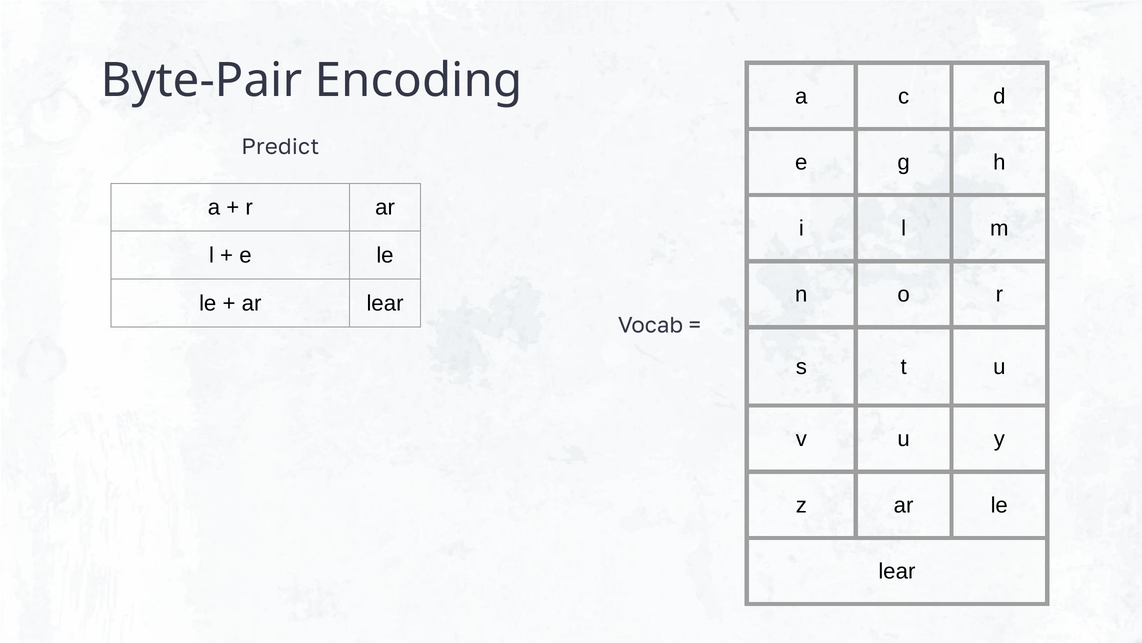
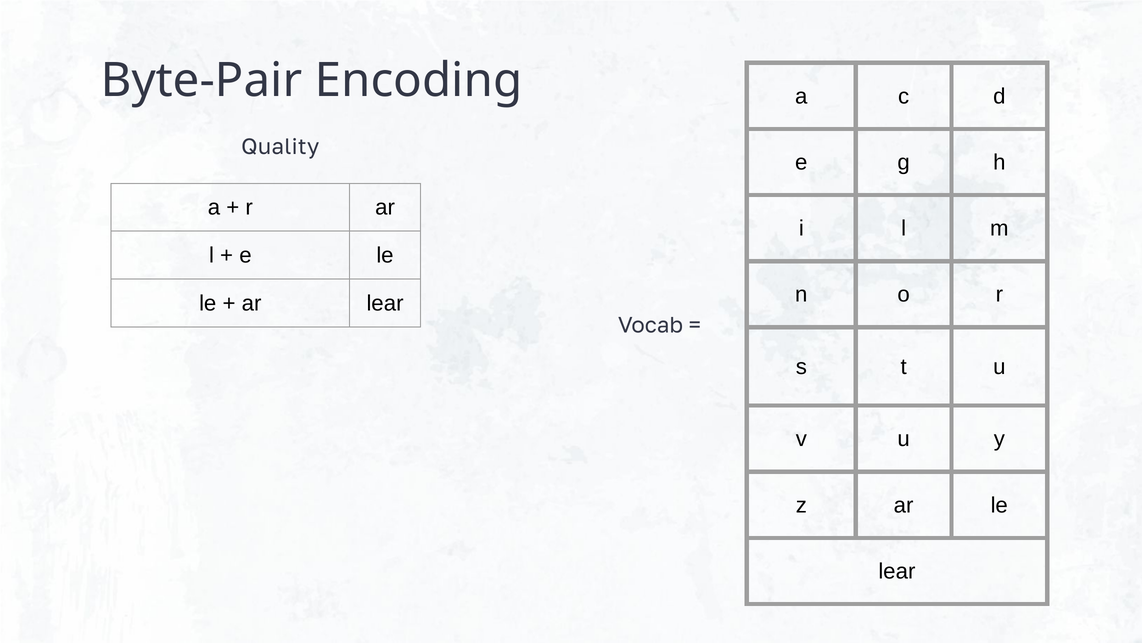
Predict: Predict -> Quality
